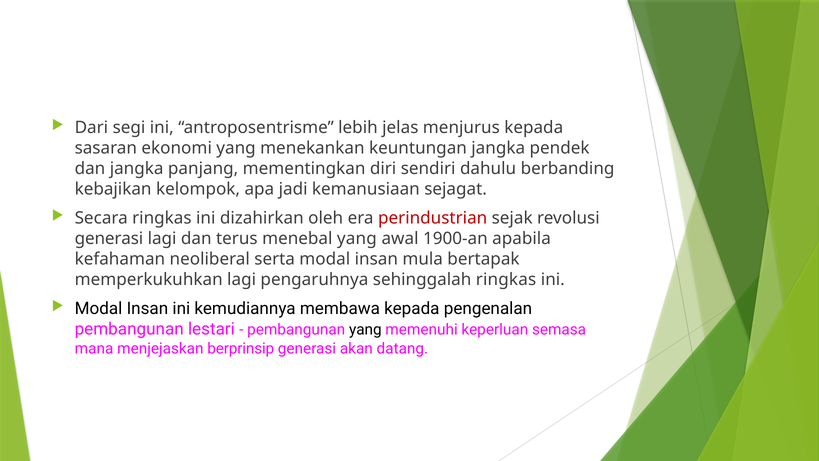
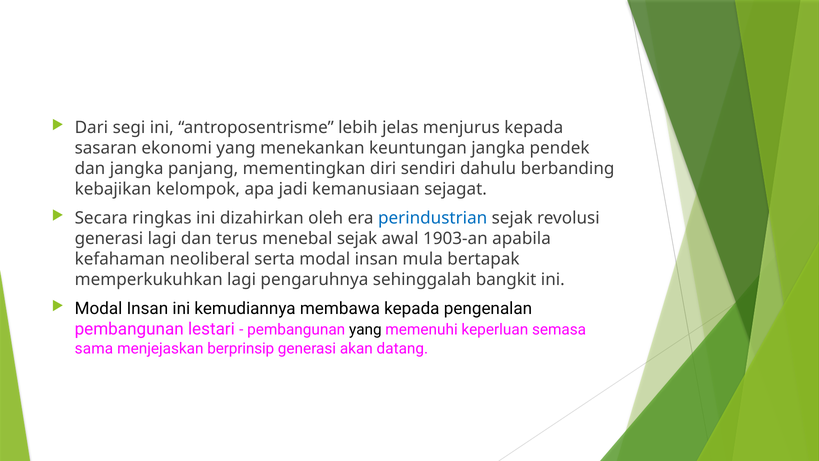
perindustrian colour: red -> blue
menebal yang: yang -> sejak
1900-an: 1900-an -> 1903-an
sehinggalah ringkas: ringkas -> bangkit
mana: mana -> sama
